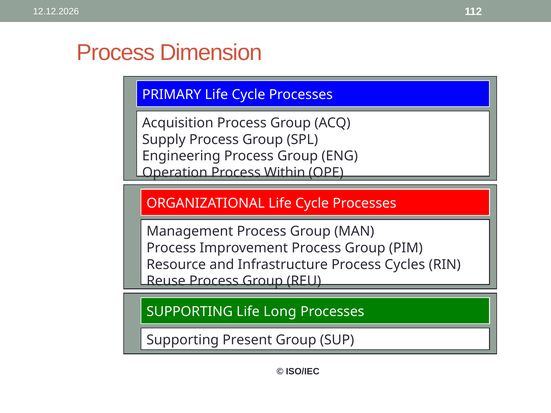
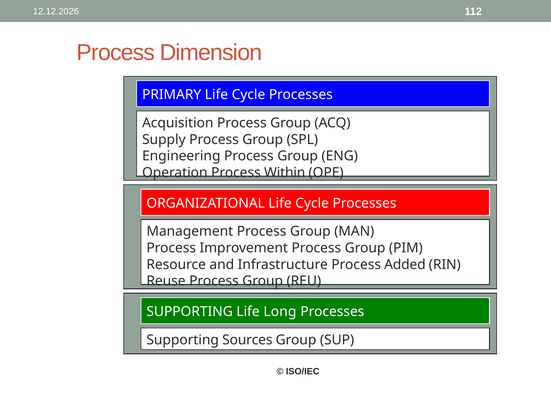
Cycles: Cycles -> Added
Present: Present -> Sources
